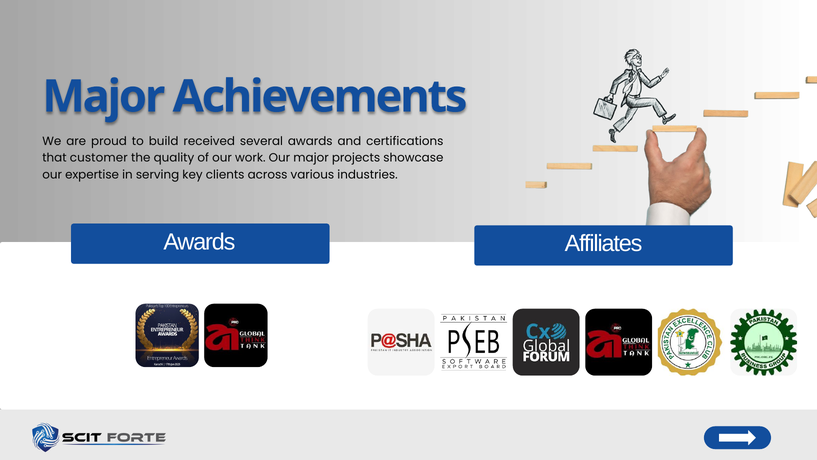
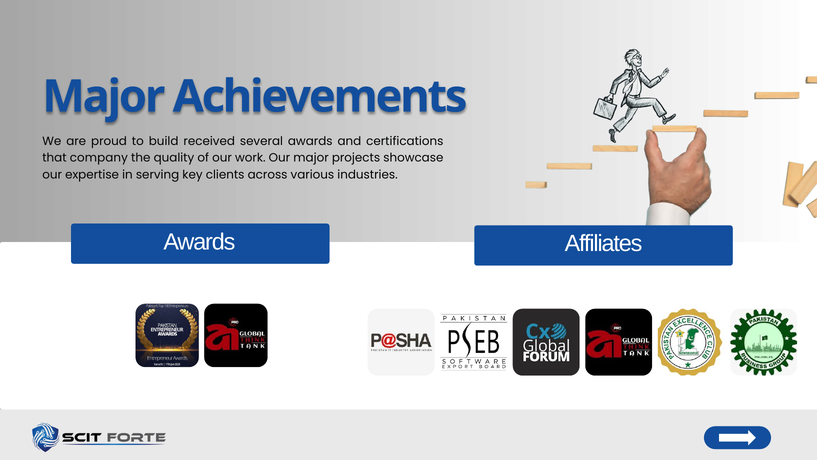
customer: customer -> company
